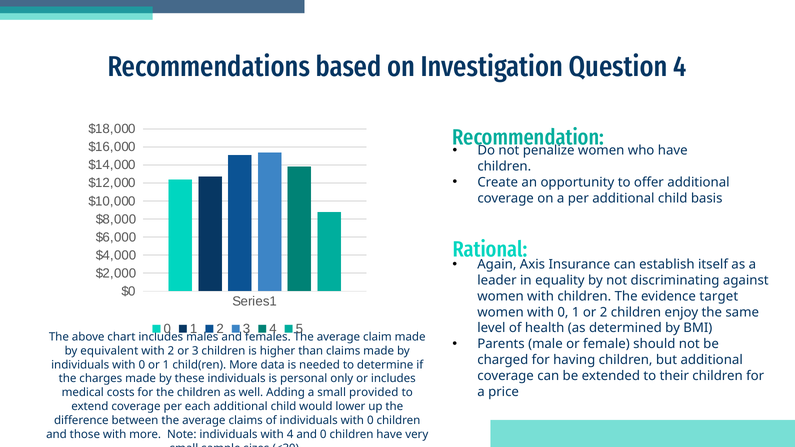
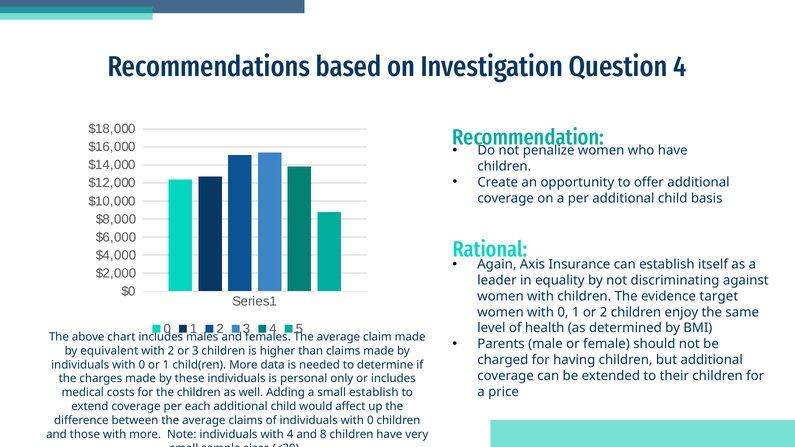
small provided: provided -> establish
lower: lower -> affect
and 0: 0 -> 8
